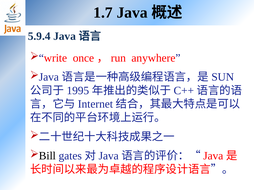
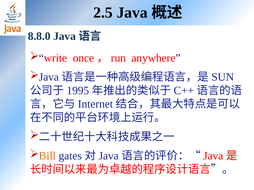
1.7: 1.7 -> 2.5
5.9.4: 5.9.4 -> 8.8.0
Bill colour: black -> orange
